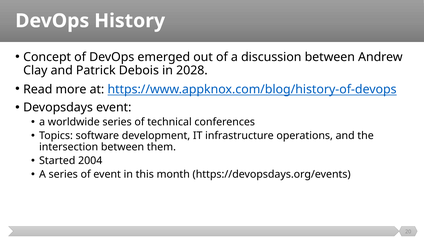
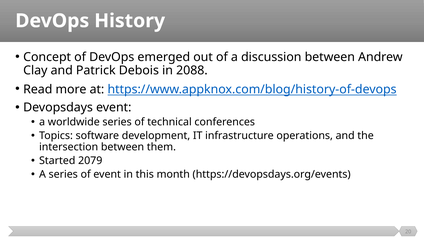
2028: 2028 -> 2088
2004: 2004 -> 2079
